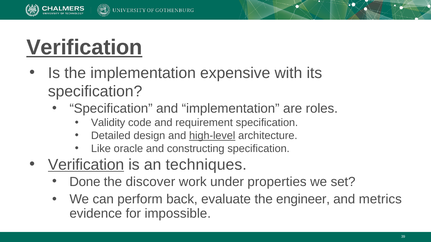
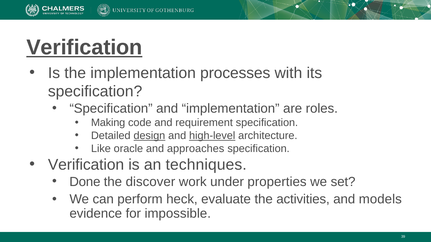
expensive: expensive -> processes
Validity: Validity -> Making
design underline: none -> present
constructing: constructing -> approaches
Verification at (86, 165) underline: present -> none
back: back -> heck
engineer: engineer -> activities
metrics: metrics -> models
